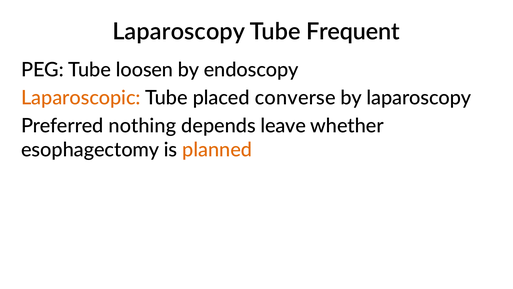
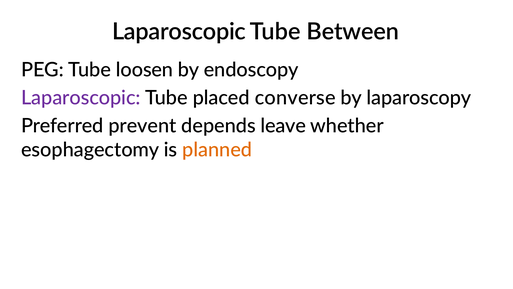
Laparoscopy at (179, 32): Laparoscopy -> Laparoscopic
Frequent: Frequent -> Between
Laparoscopic at (81, 98) colour: orange -> purple
nothing: nothing -> prevent
